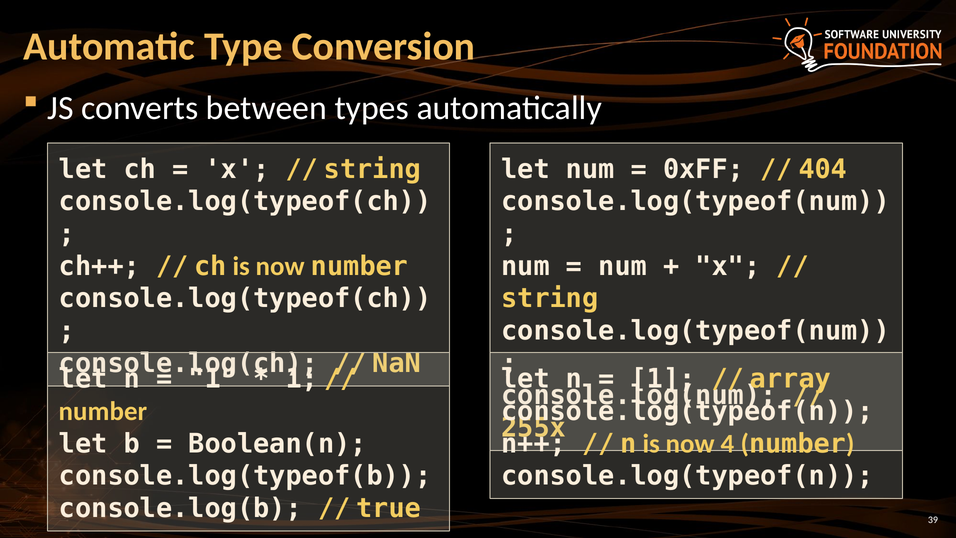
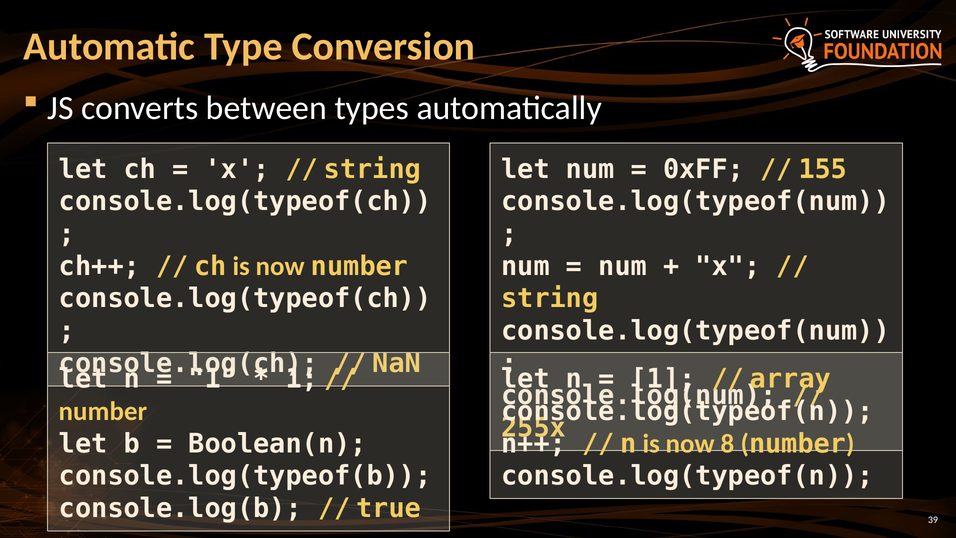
404: 404 -> 155
4: 4 -> 8
